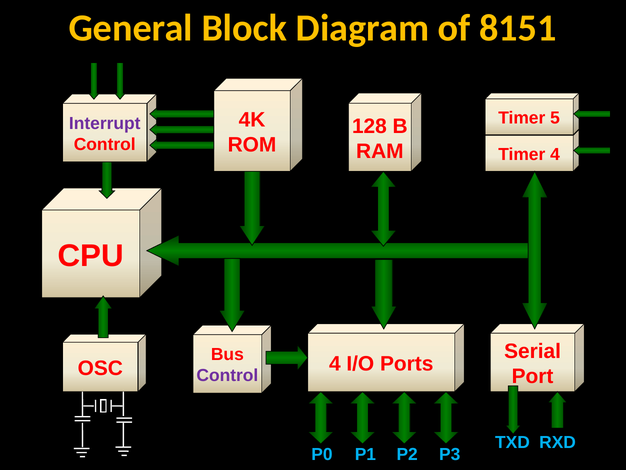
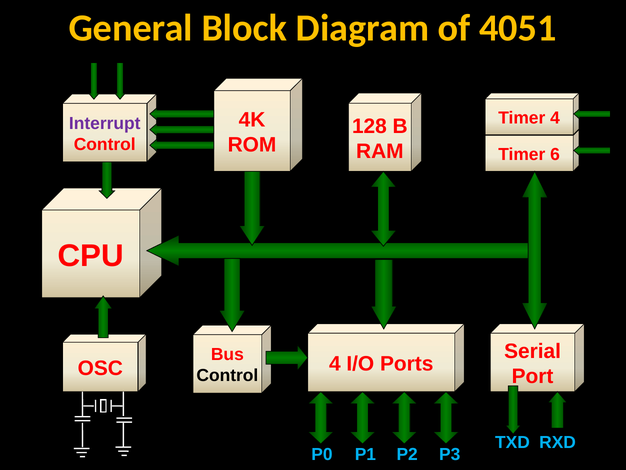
8151: 8151 -> 4051
Timer 5: 5 -> 4
Timer 4: 4 -> 6
Control at (227, 375) colour: purple -> black
